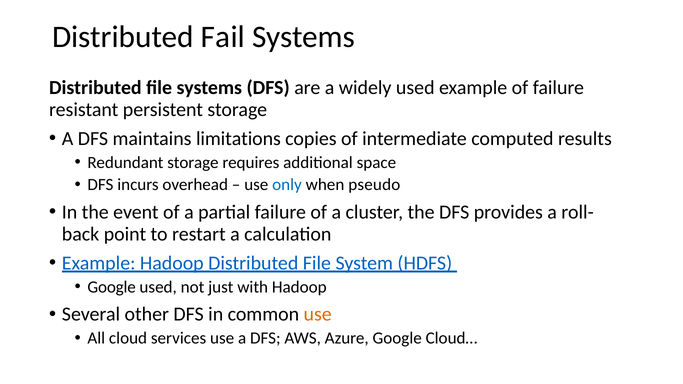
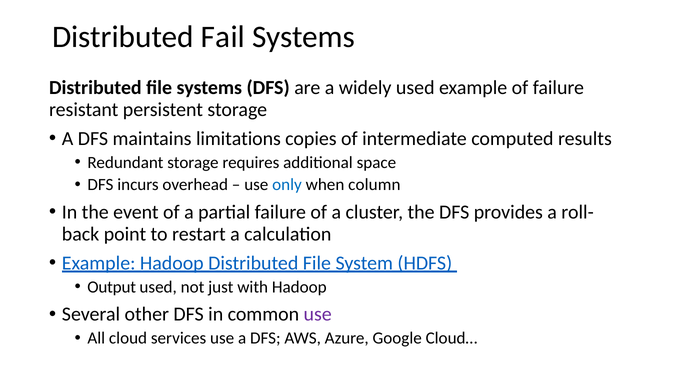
pseudo: pseudo -> column
Google at (112, 287): Google -> Output
use at (318, 315) colour: orange -> purple
